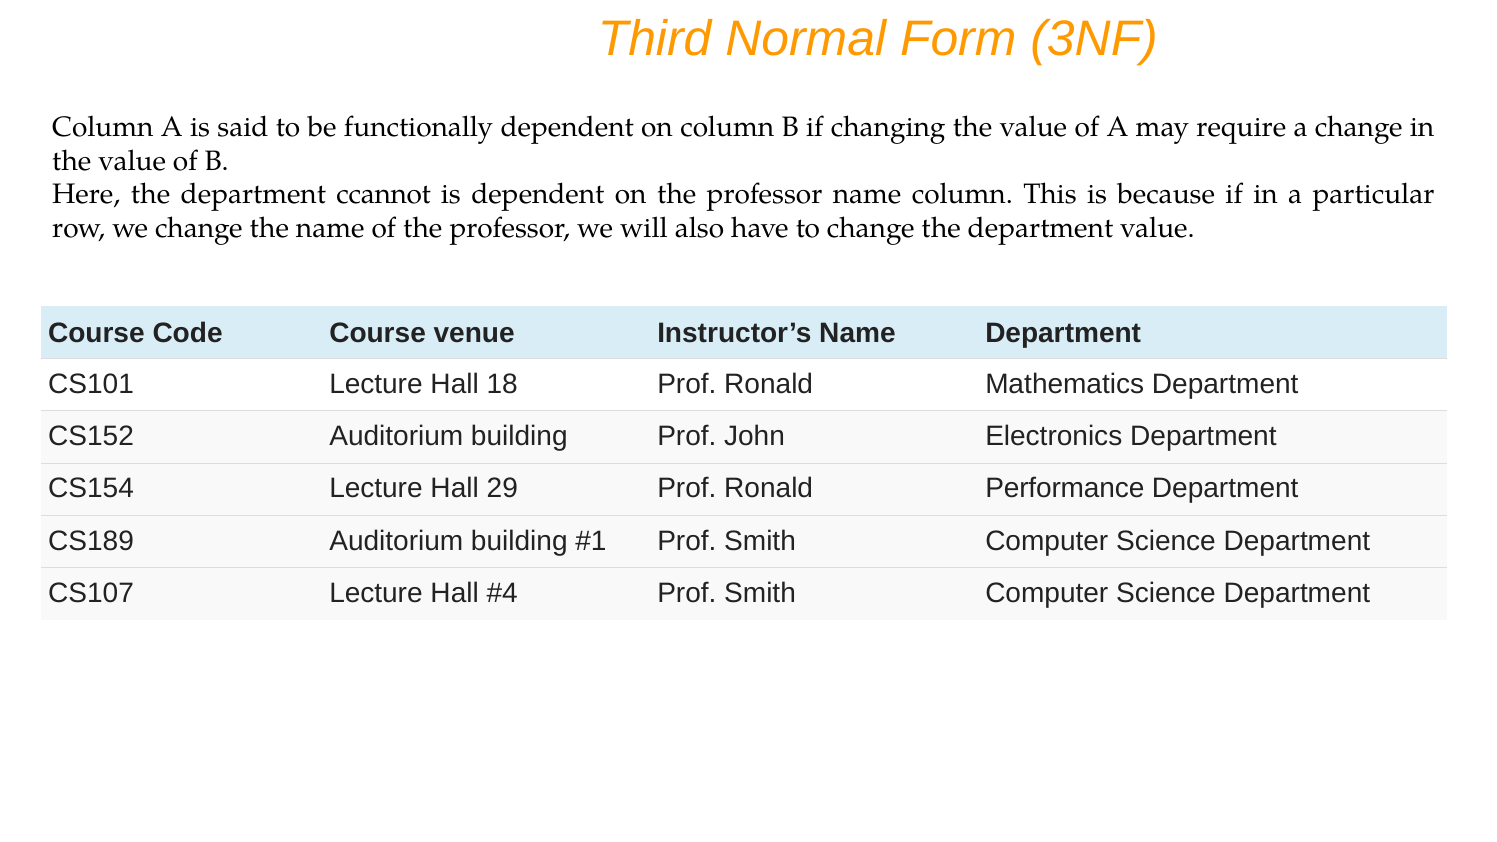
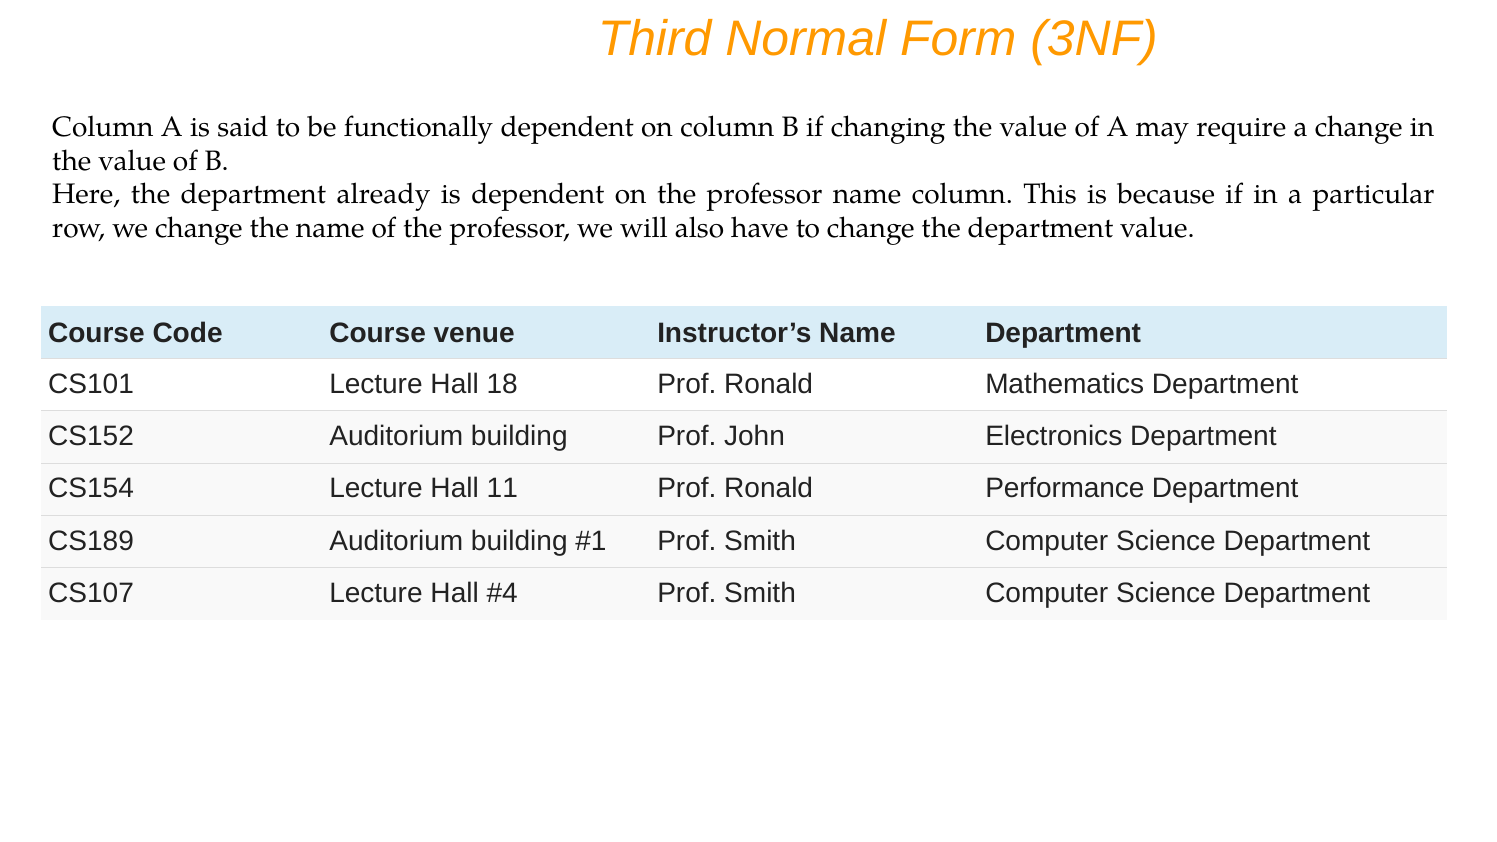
ccannot: ccannot -> already
29: 29 -> 11
